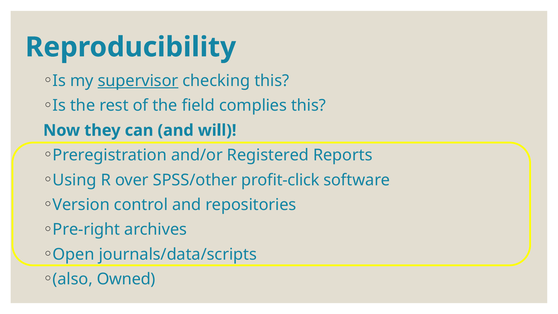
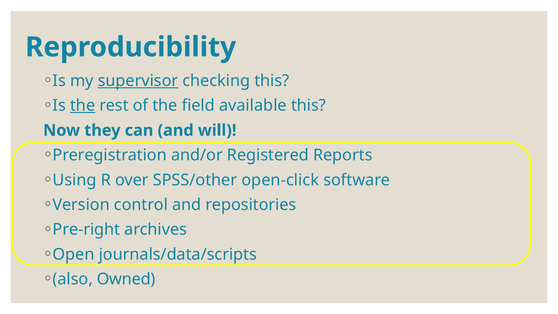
the at (83, 106) underline: none -> present
complies: complies -> available
profit-click: profit-click -> open-click
